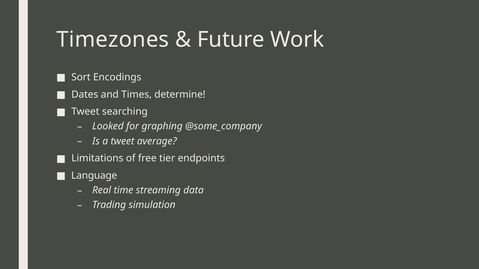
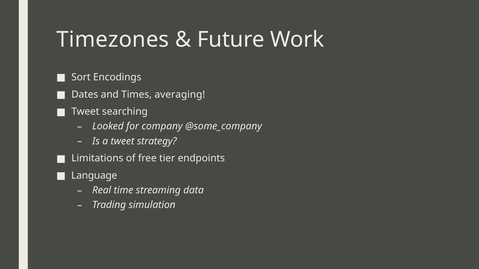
determine: determine -> averaging
graphing: graphing -> company
average: average -> strategy
